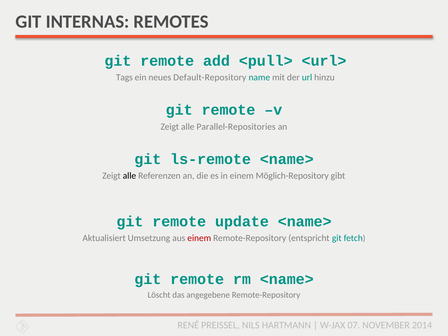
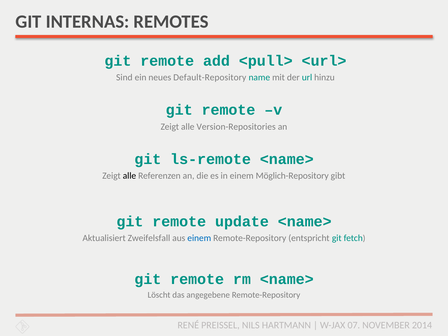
Tags: Tags -> Sind
Parallel-Repositories: Parallel-Repositories -> Version-Repositories
Umsetzung: Umsetzung -> Zweifelsfall
einem at (199, 238) colour: red -> blue
